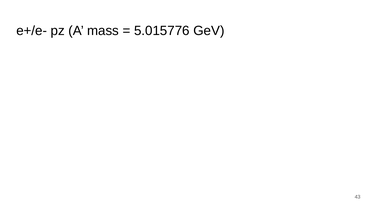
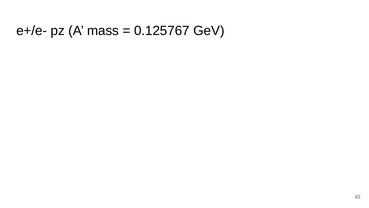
5.015776: 5.015776 -> 0.125767
